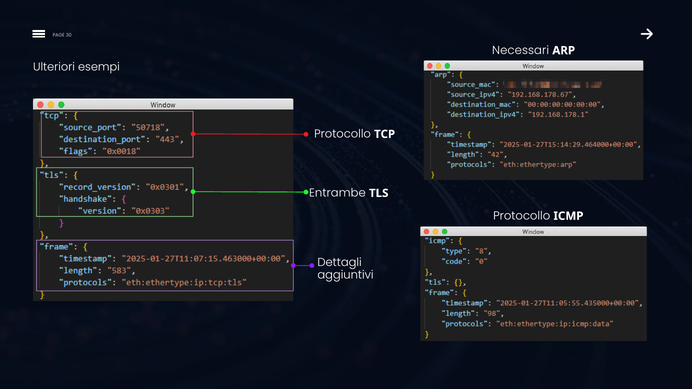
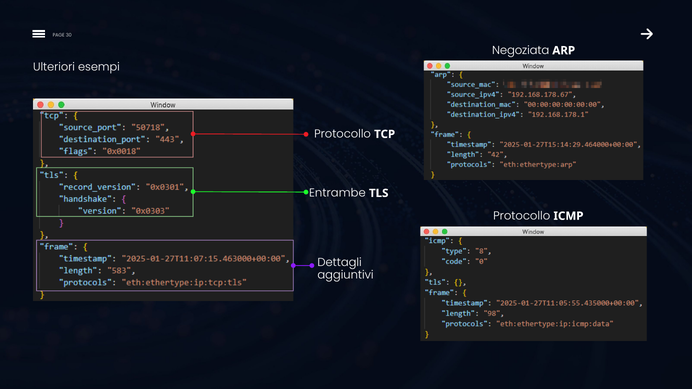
Necessari: Necessari -> Negoziata
